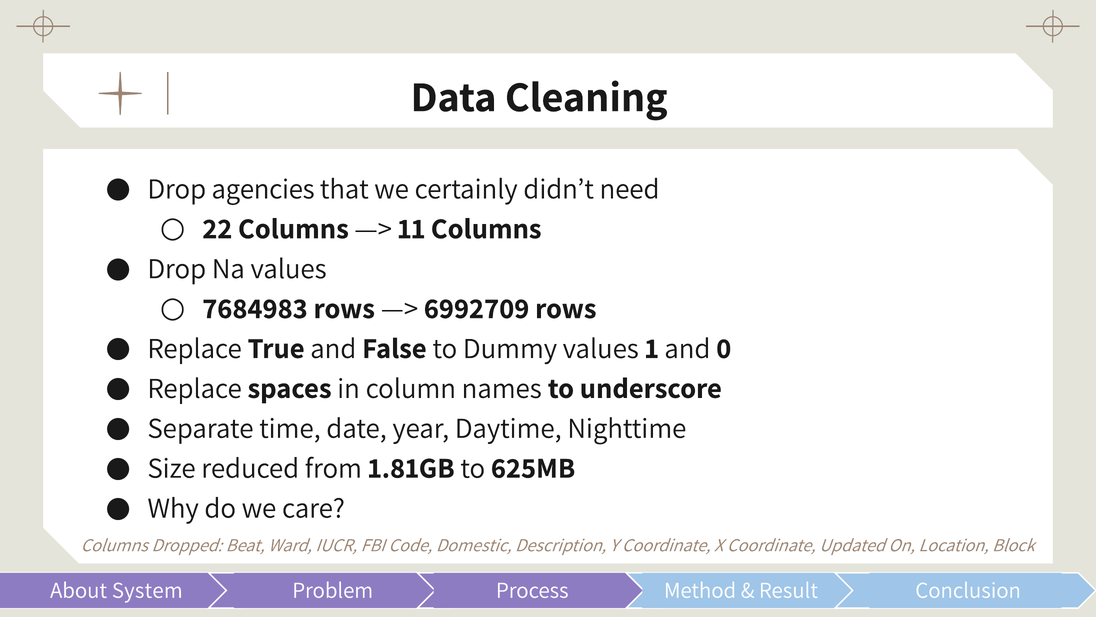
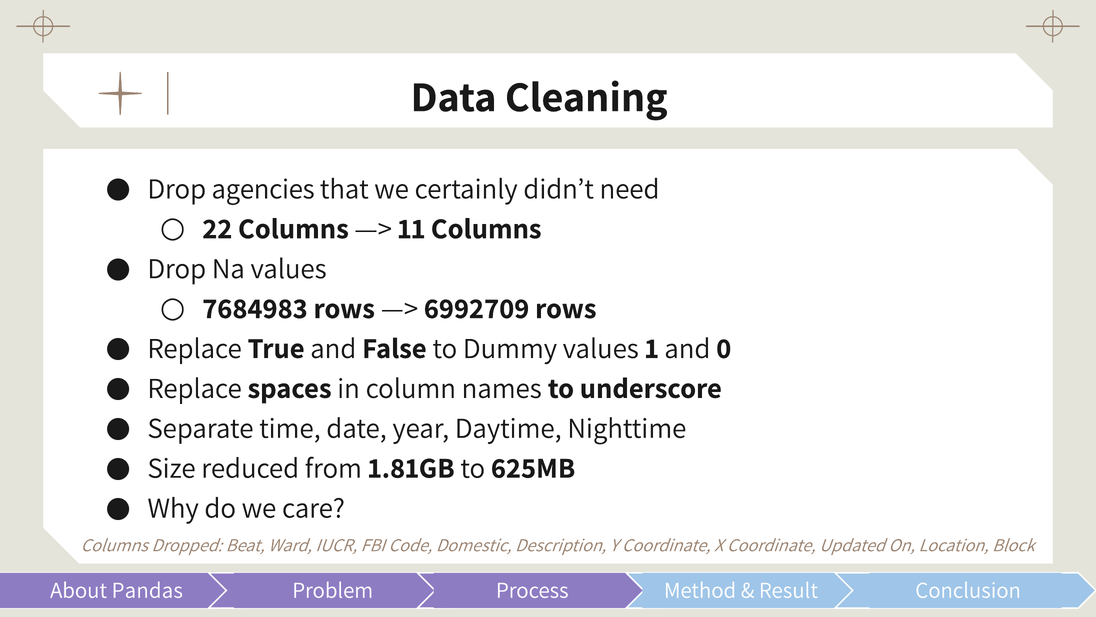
System: System -> Pandas
